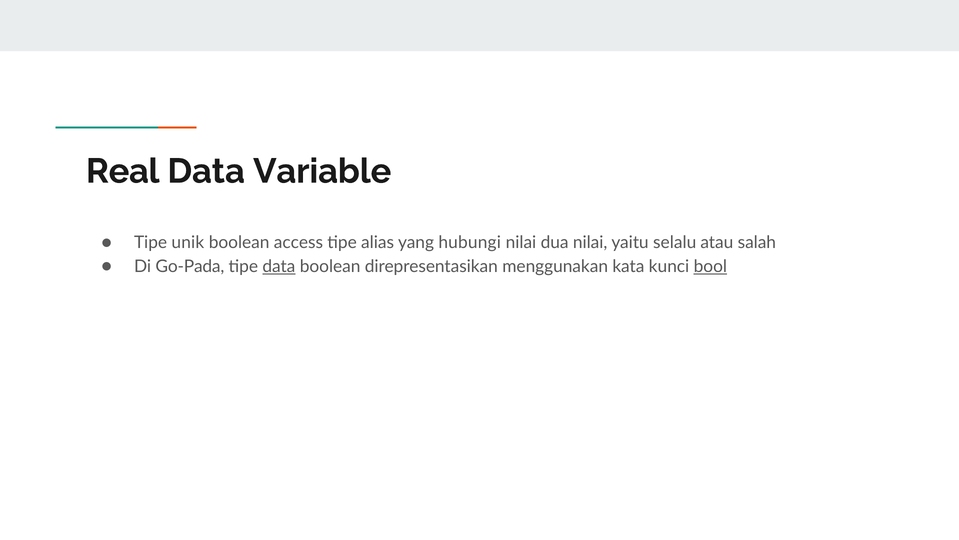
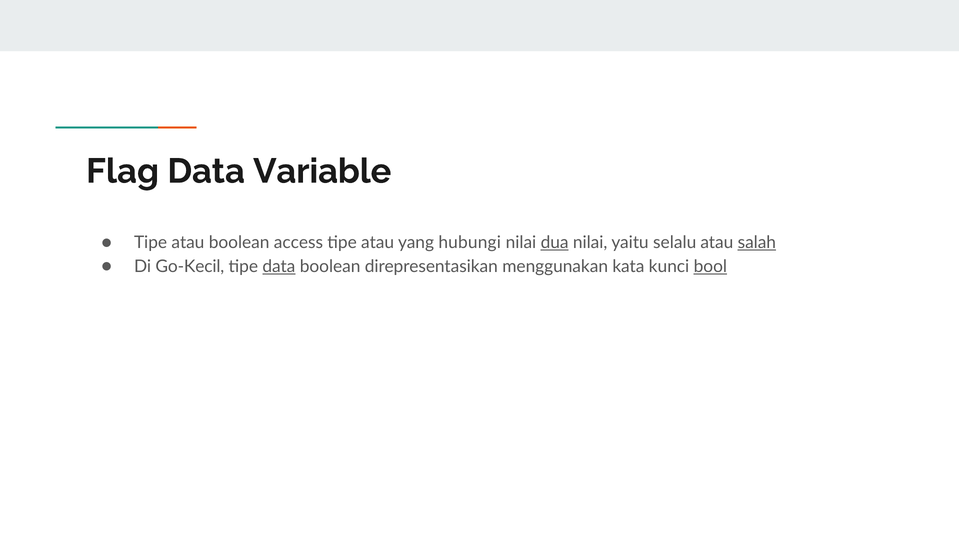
Real: Real -> Flag
unik at (188, 242): unik -> atau
alias at (378, 242): alias -> atau
dua underline: none -> present
salah underline: none -> present
Go-Pada: Go-Pada -> Go-Kecil
